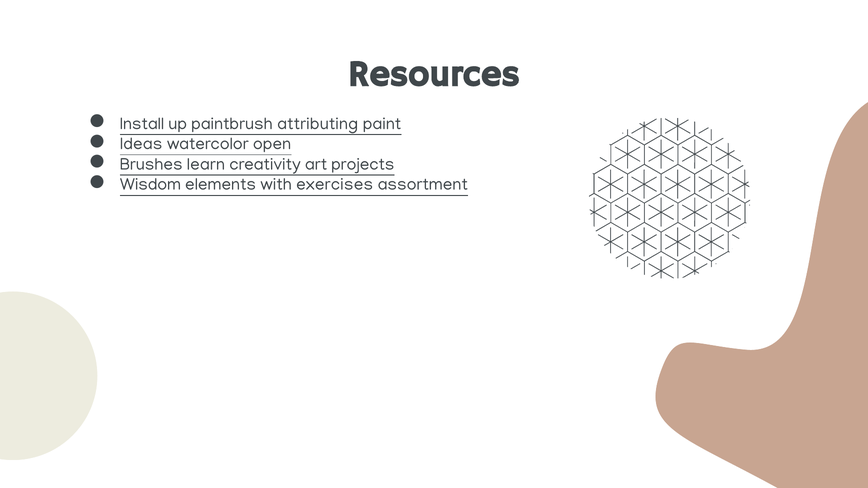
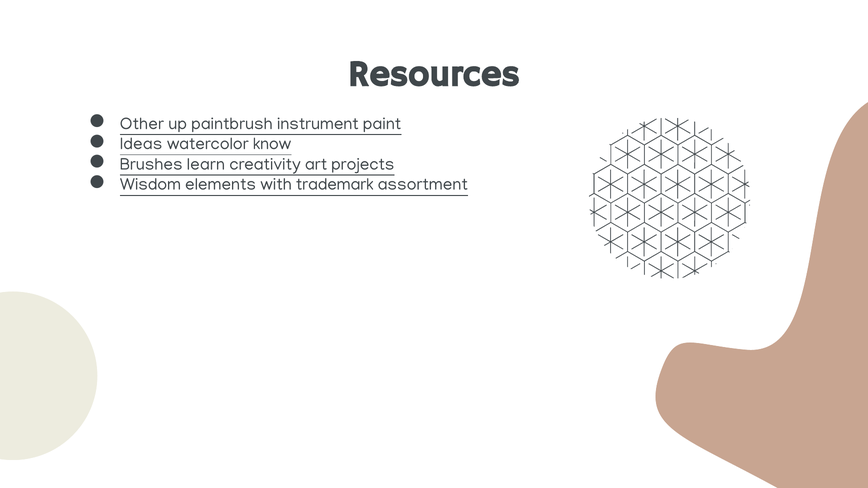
Install: Install -> Other
attributing: attributing -> instrument
open: open -> know
exercises: exercises -> trademark
